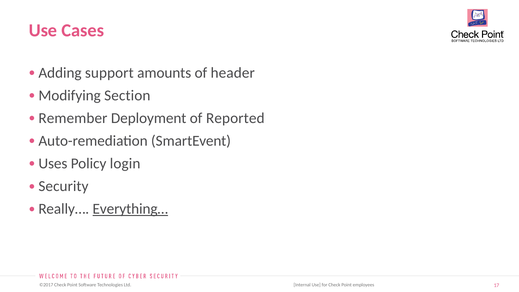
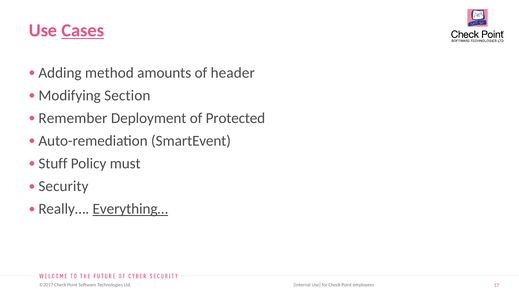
Cases underline: none -> present
support: support -> method
Reported: Reported -> Protected
Uses: Uses -> Stuff
login: login -> must
